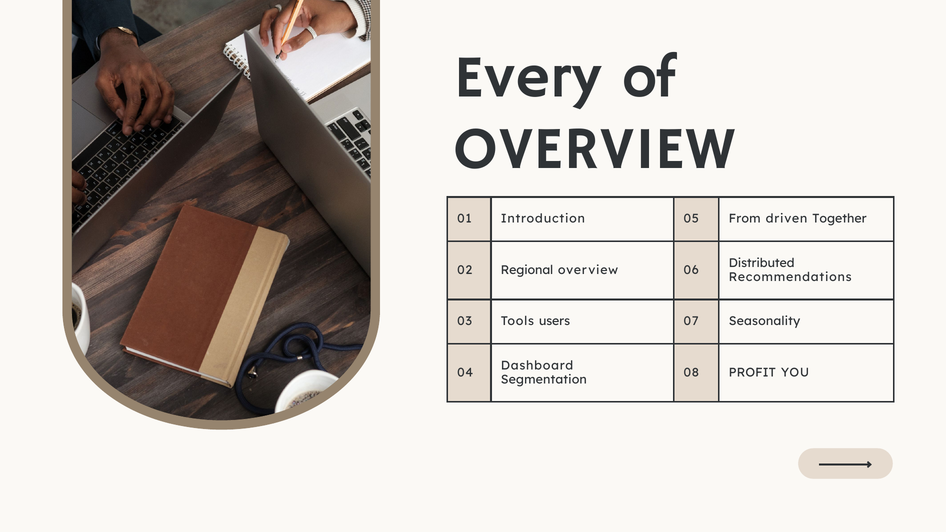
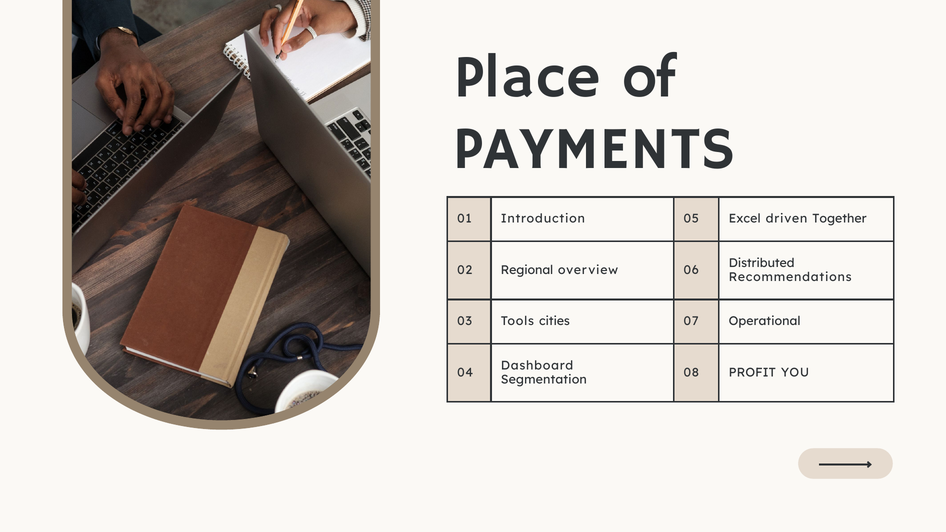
Every: Every -> Place
OVERVIEW at (595, 148): OVERVIEW -> PAYMENTS
From: From -> Excel
users: users -> cities
Seasonality: Seasonality -> Operational
